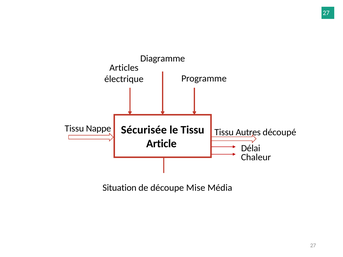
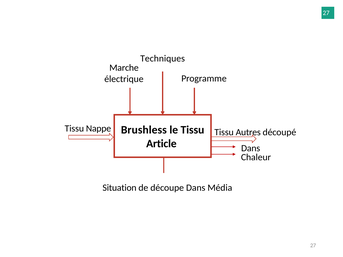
Diagramme: Diagramme -> Techniques
Articles: Articles -> Marche
Sécurisée: Sécurisée -> Brushless
Délai at (251, 148): Délai -> Dans
découpe Mise: Mise -> Dans
